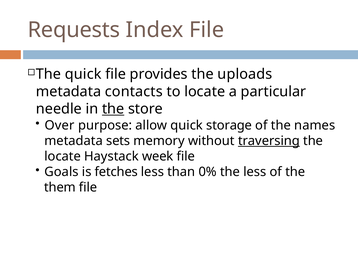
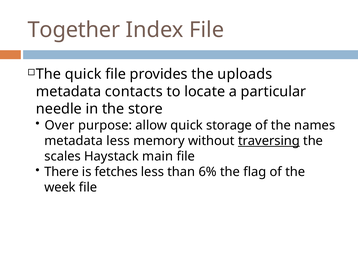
Requests: Requests -> Together
the at (113, 109) underline: present -> none
metadata sets: sets -> less
locate at (63, 156): locate -> scales
week: week -> main
Goals: Goals -> There
0%: 0% -> 6%
the less: less -> flag
them: them -> week
